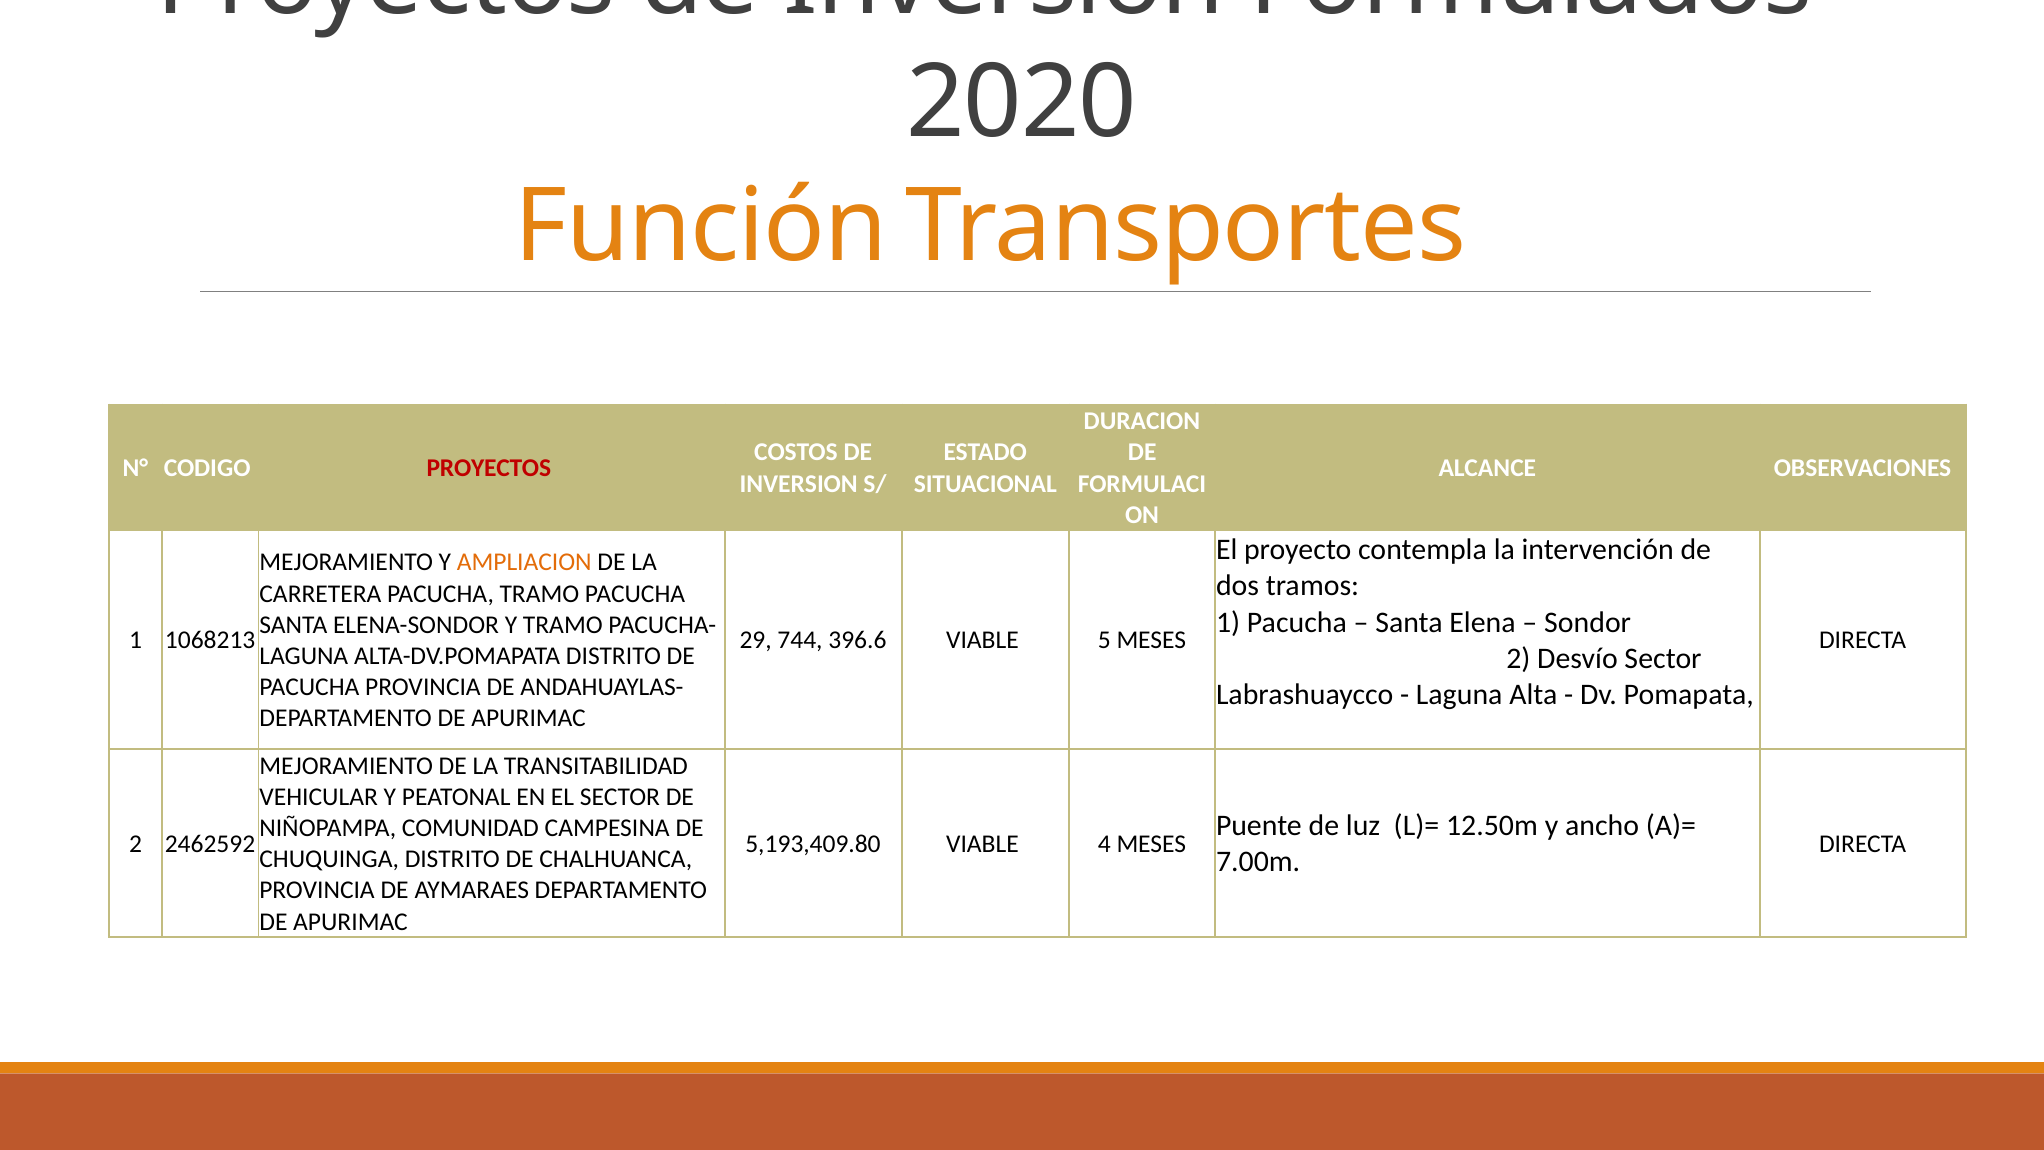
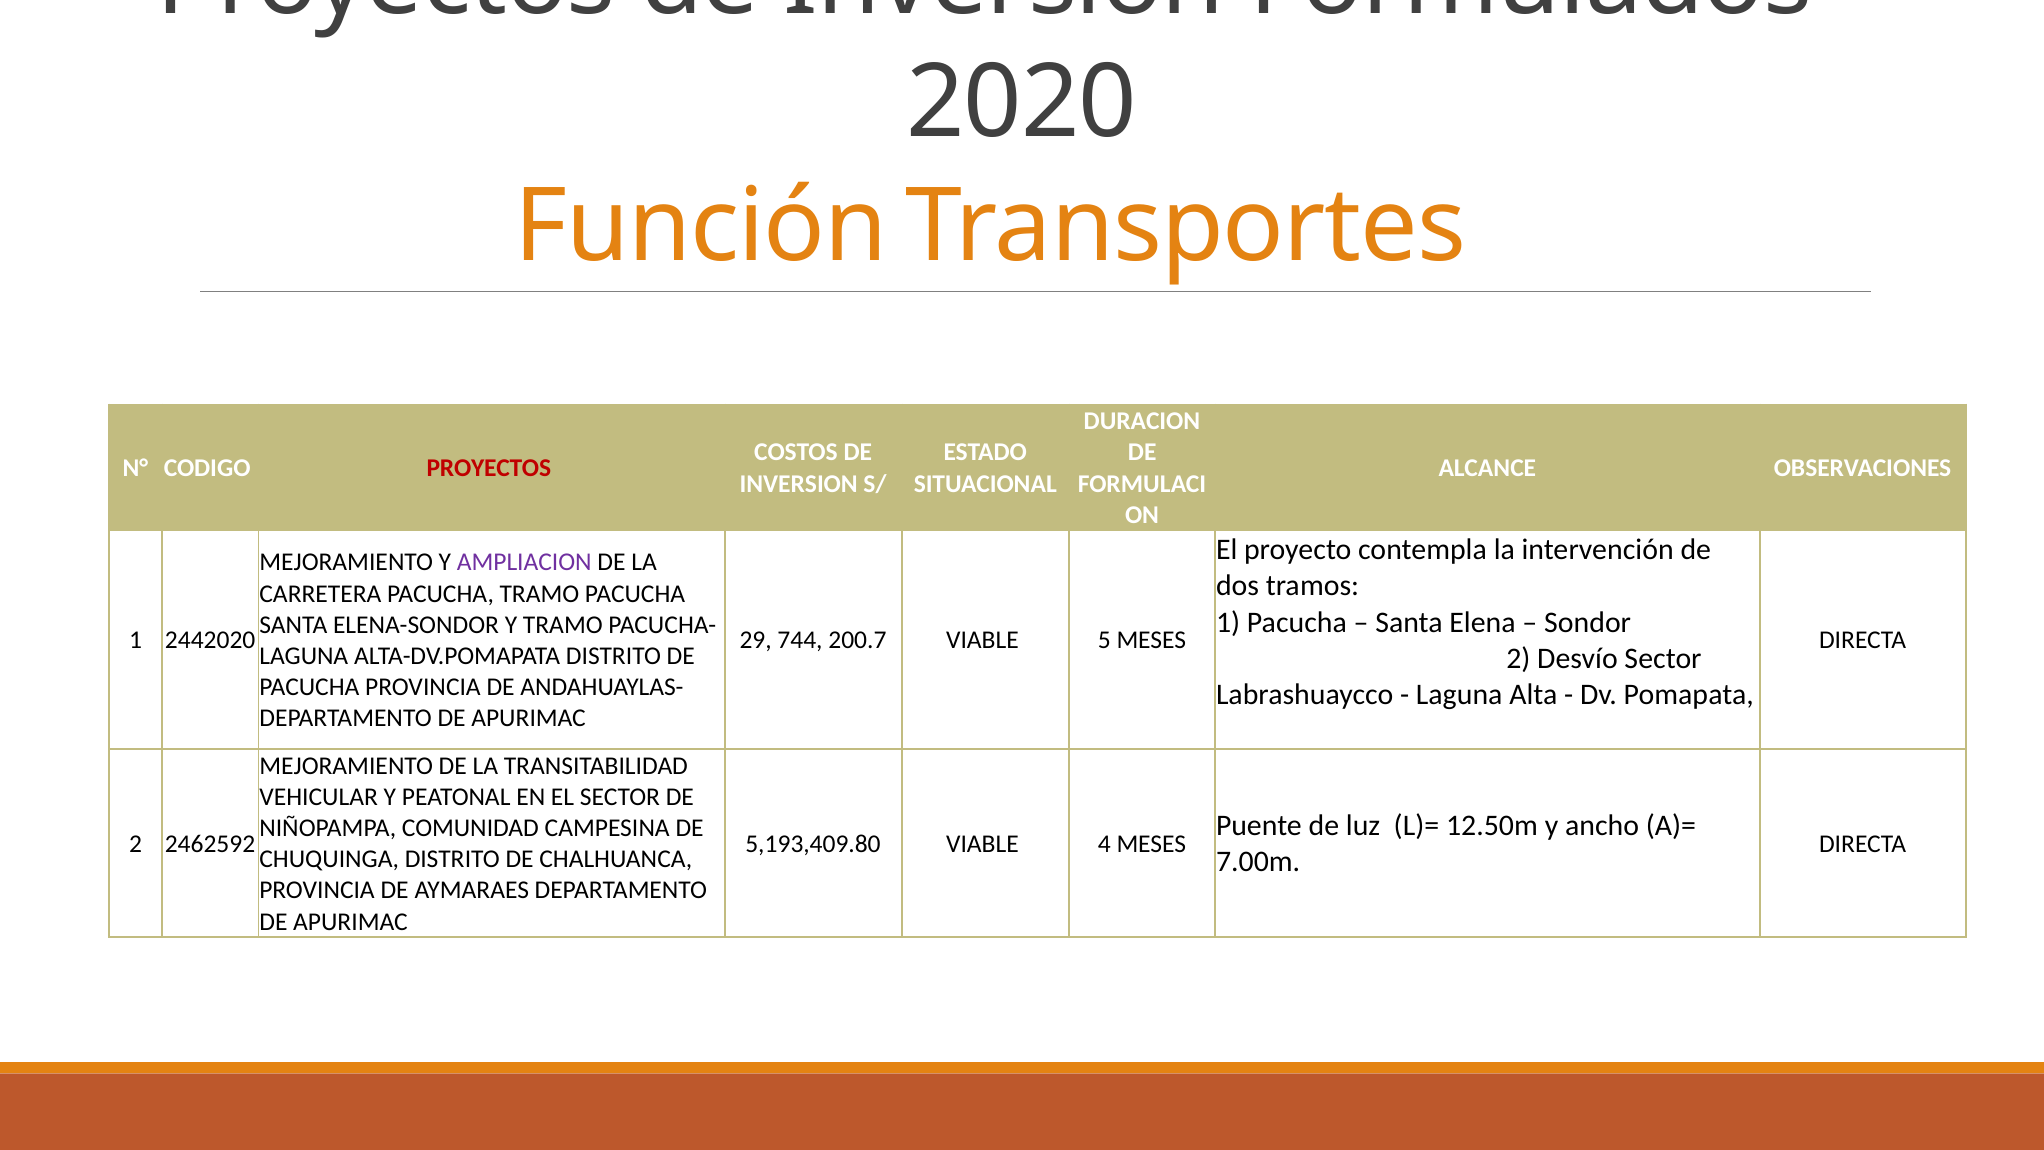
AMPLIACION colour: orange -> purple
1068213: 1068213 -> 2442020
396.6: 396.6 -> 200.7
